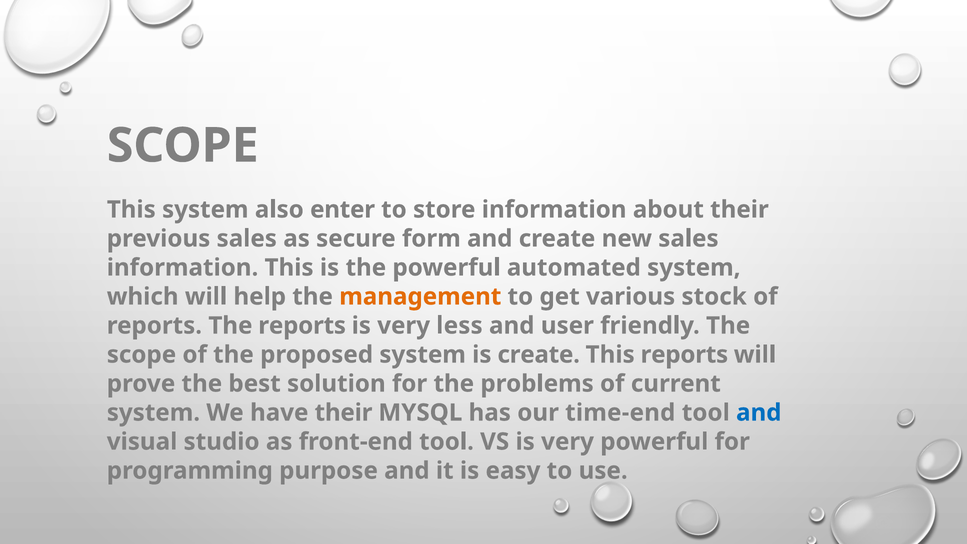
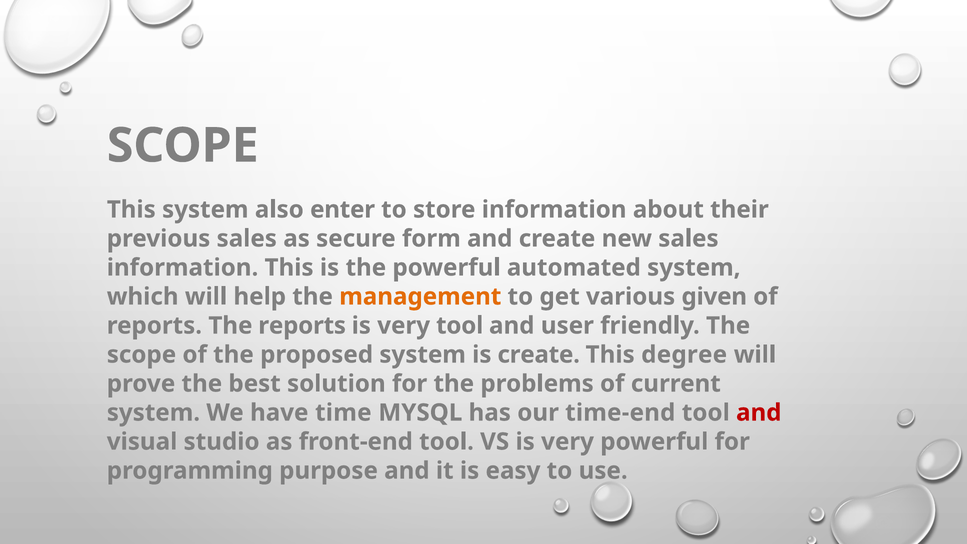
stock: stock -> given
very less: less -> tool
This reports: reports -> degree
have their: their -> time
and at (759, 413) colour: blue -> red
